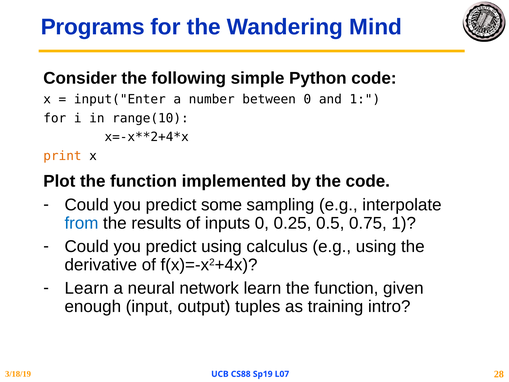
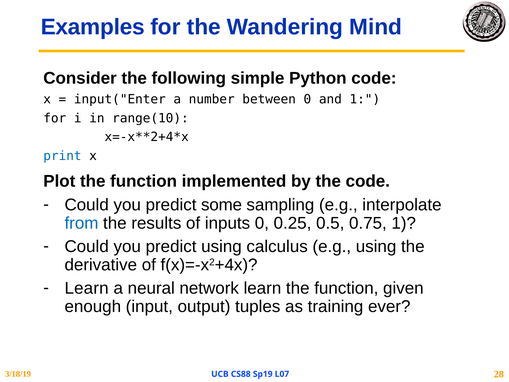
Programs: Programs -> Examples
print colour: orange -> blue
intro: intro -> ever
